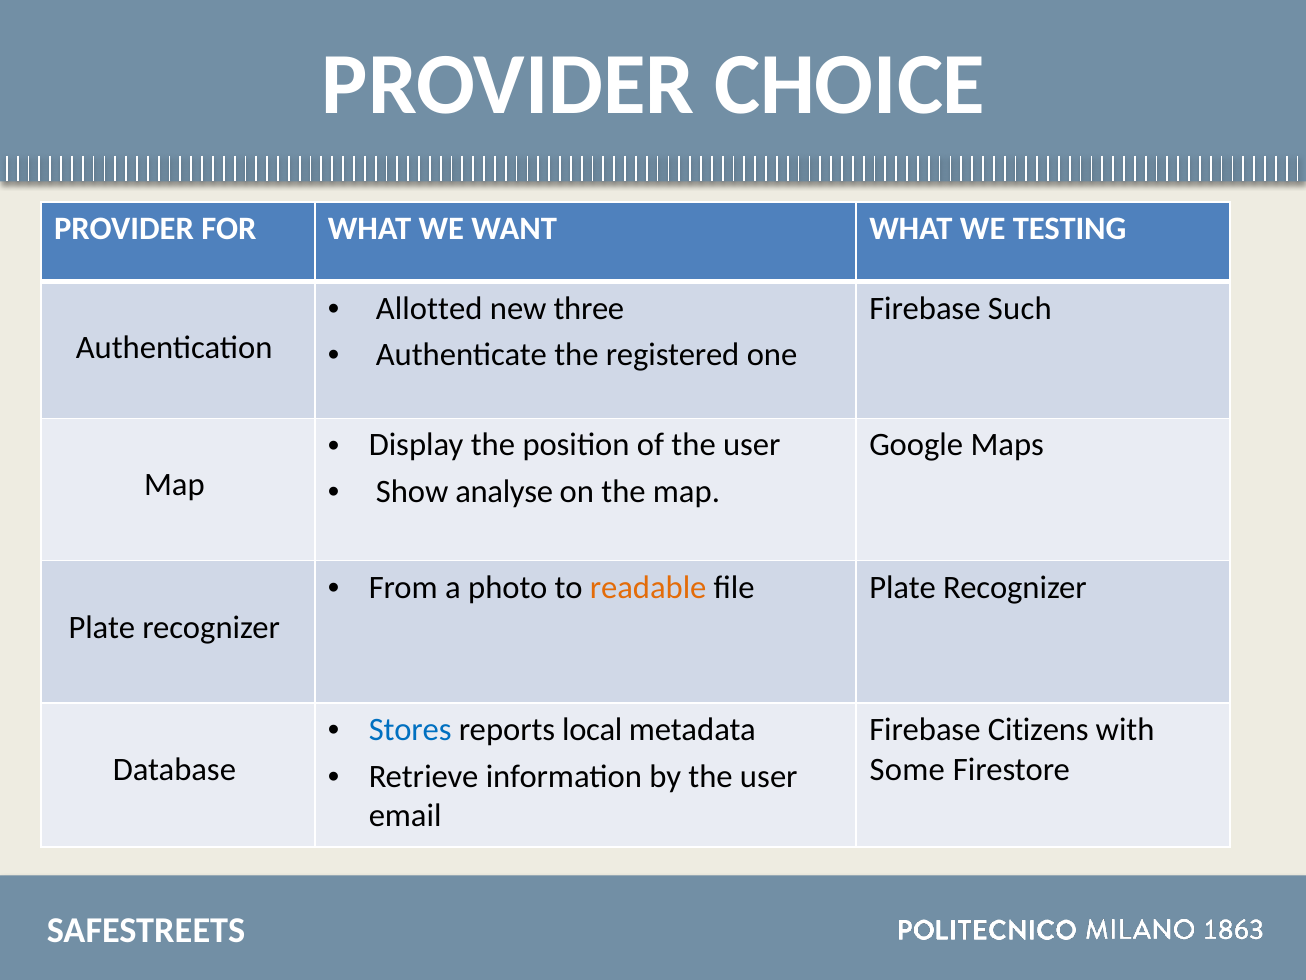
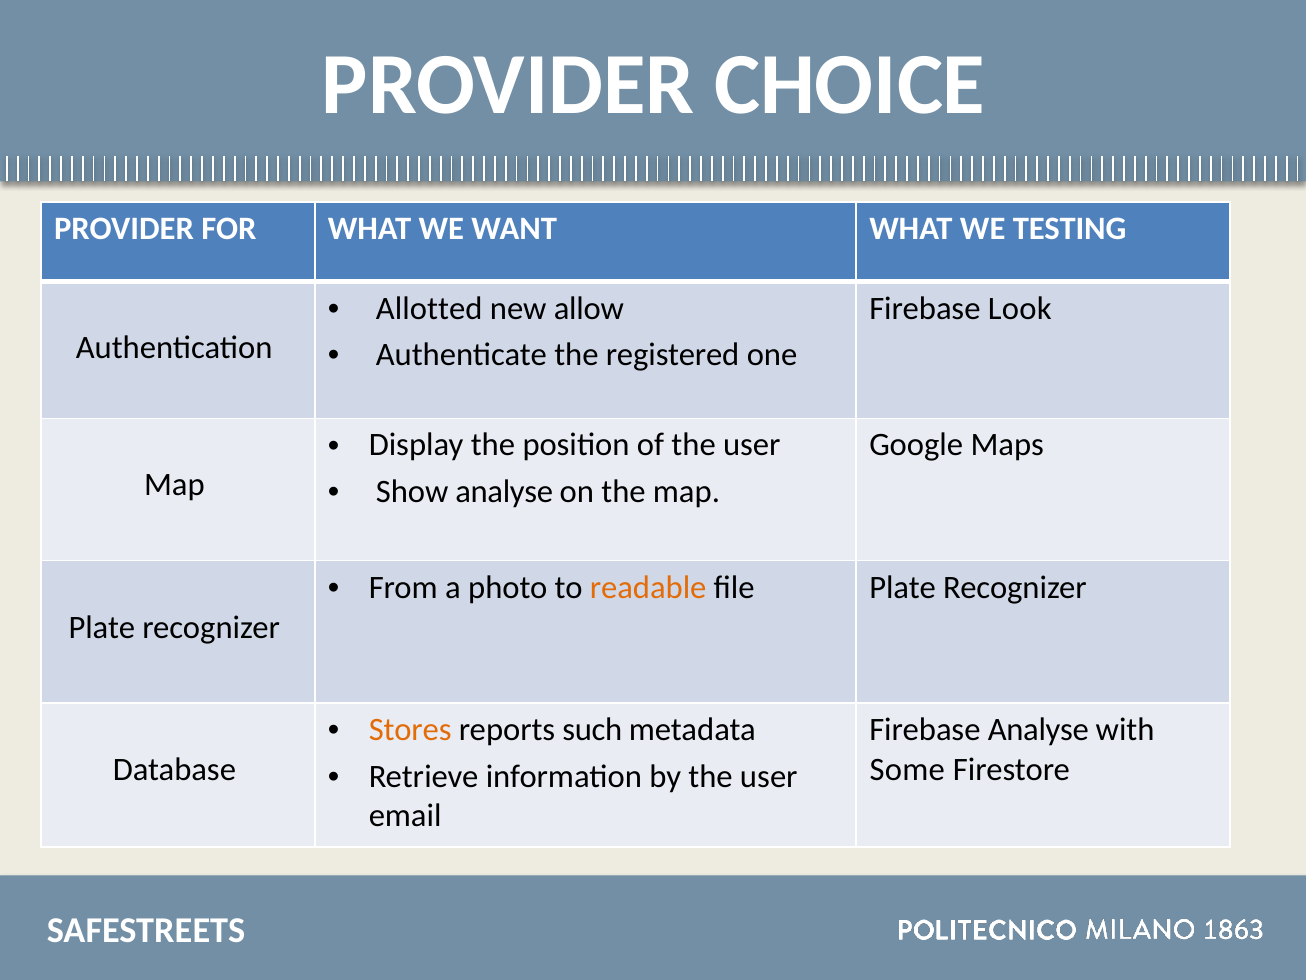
three: three -> allow
Such: Such -> Look
Stores colour: blue -> orange
local: local -> such
Firebase Citizens: Citizens -> Analyse
